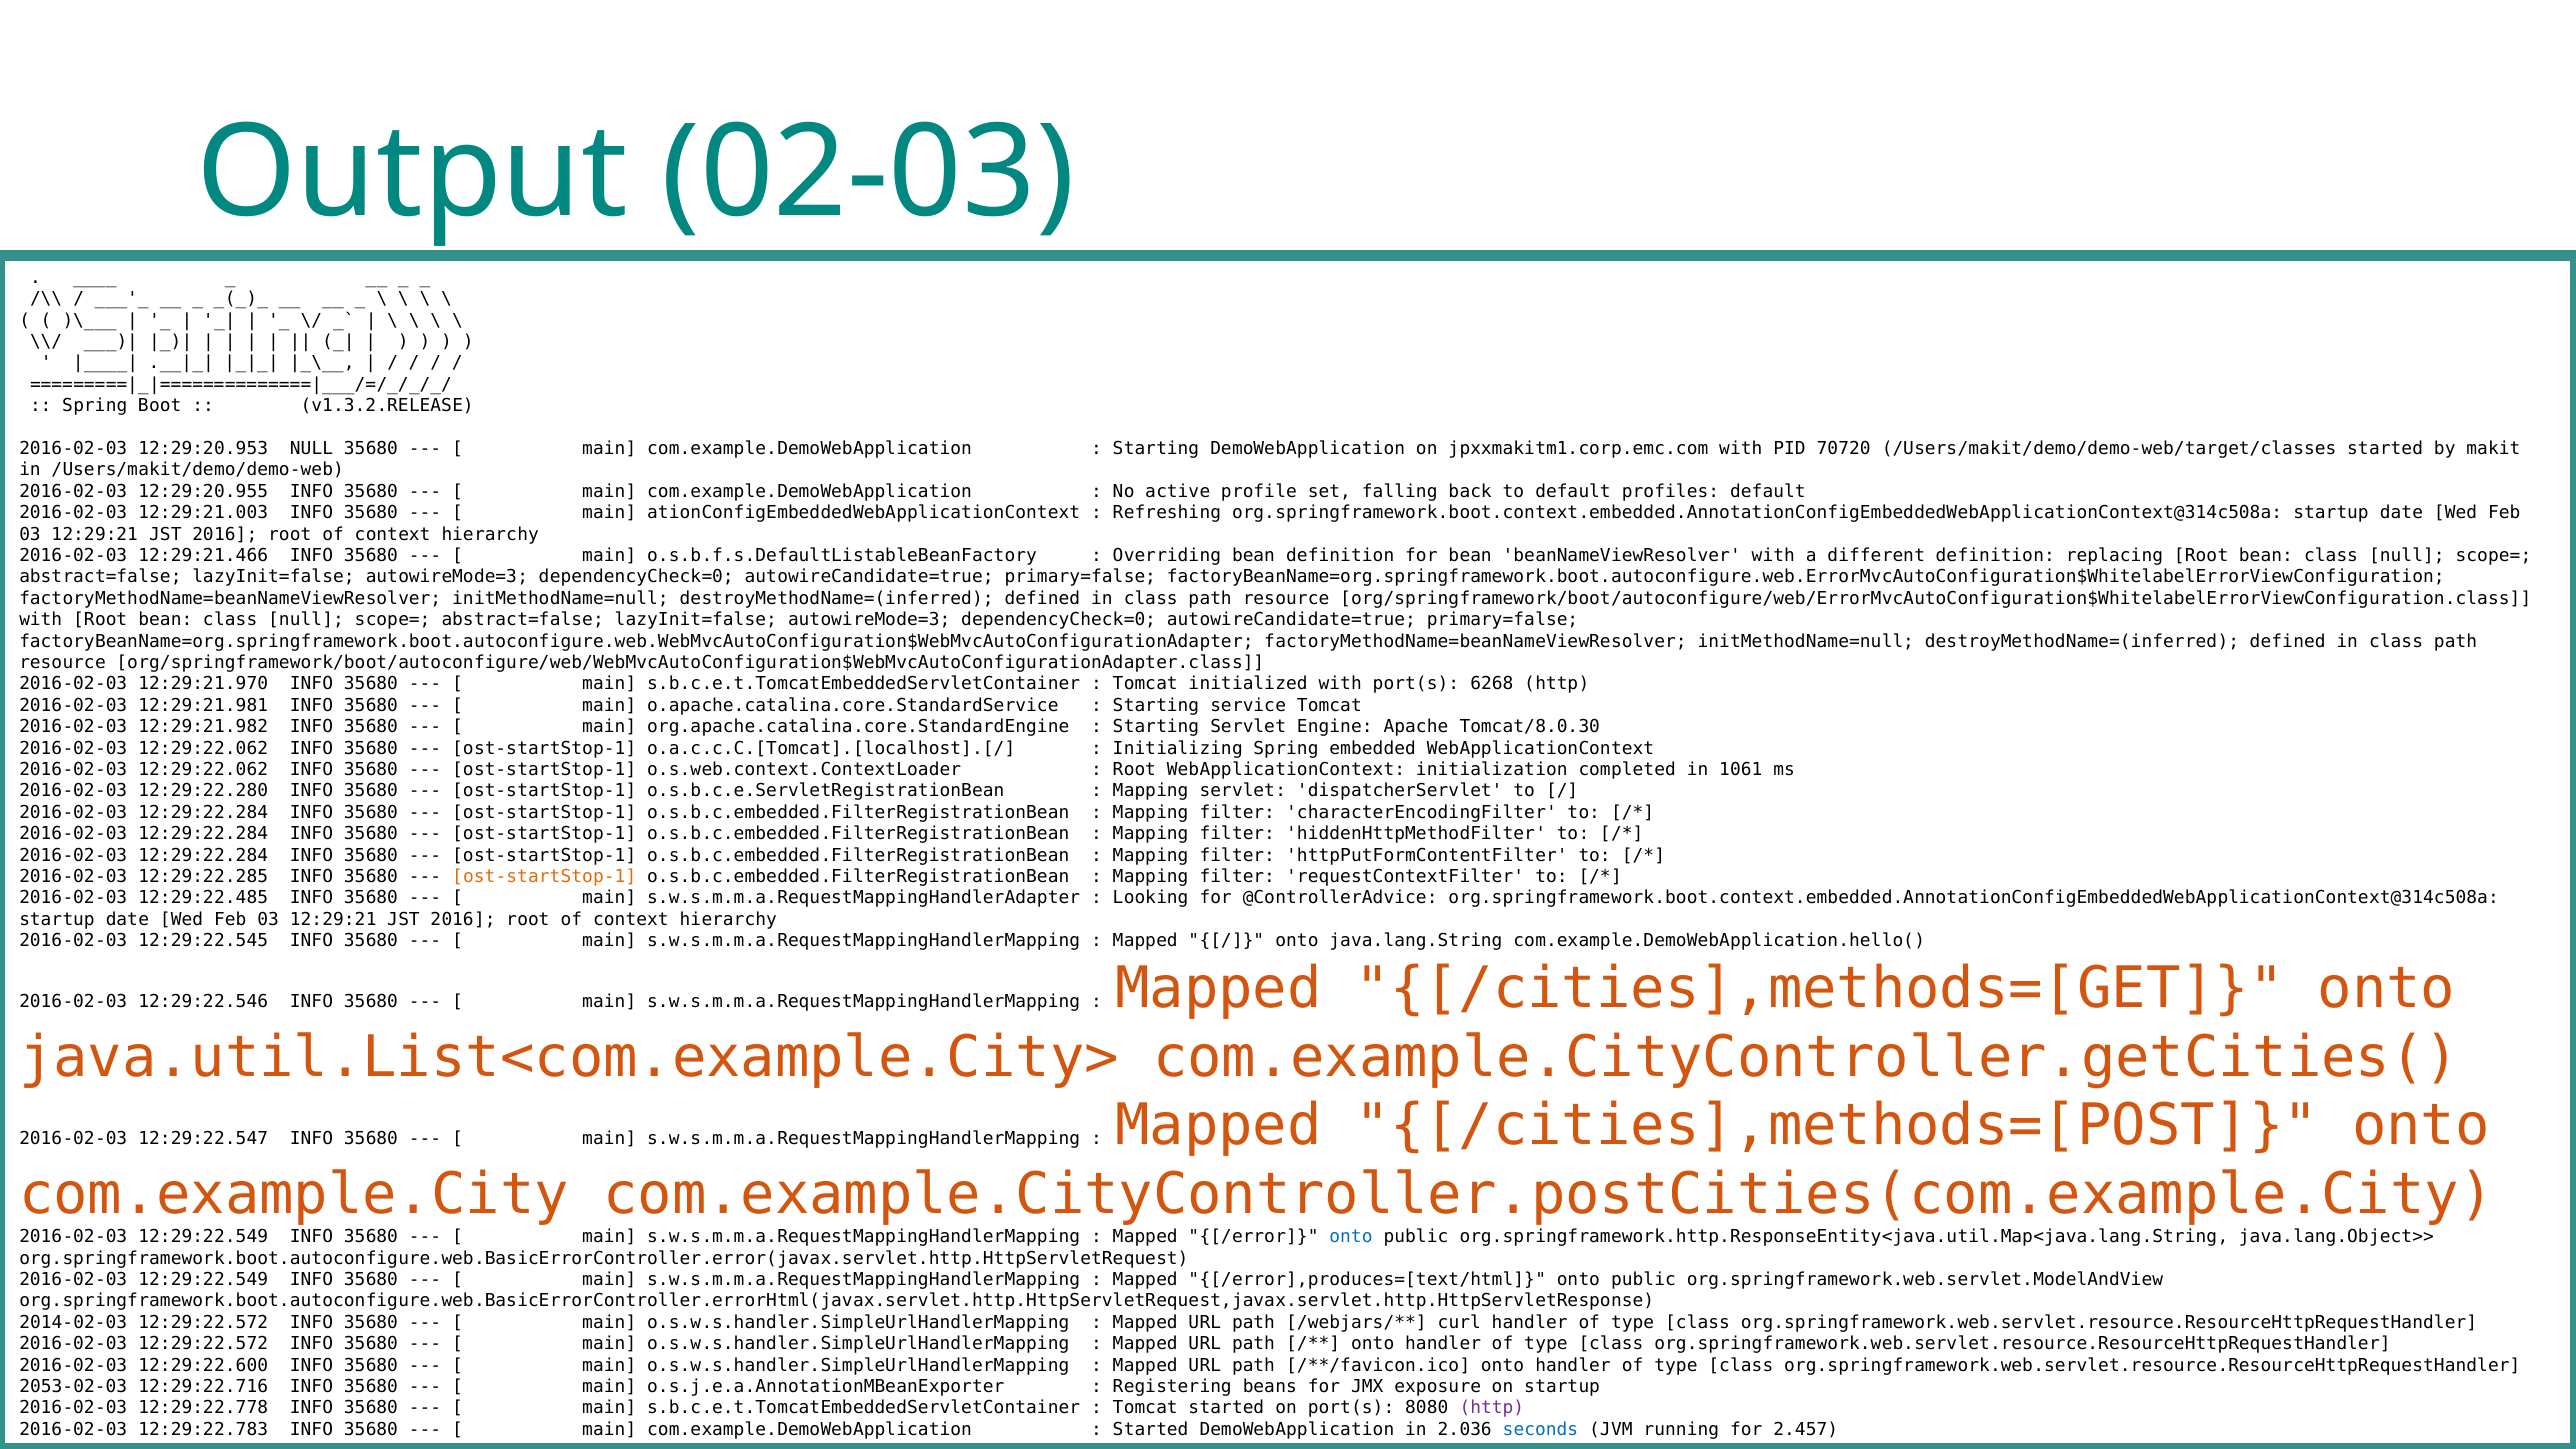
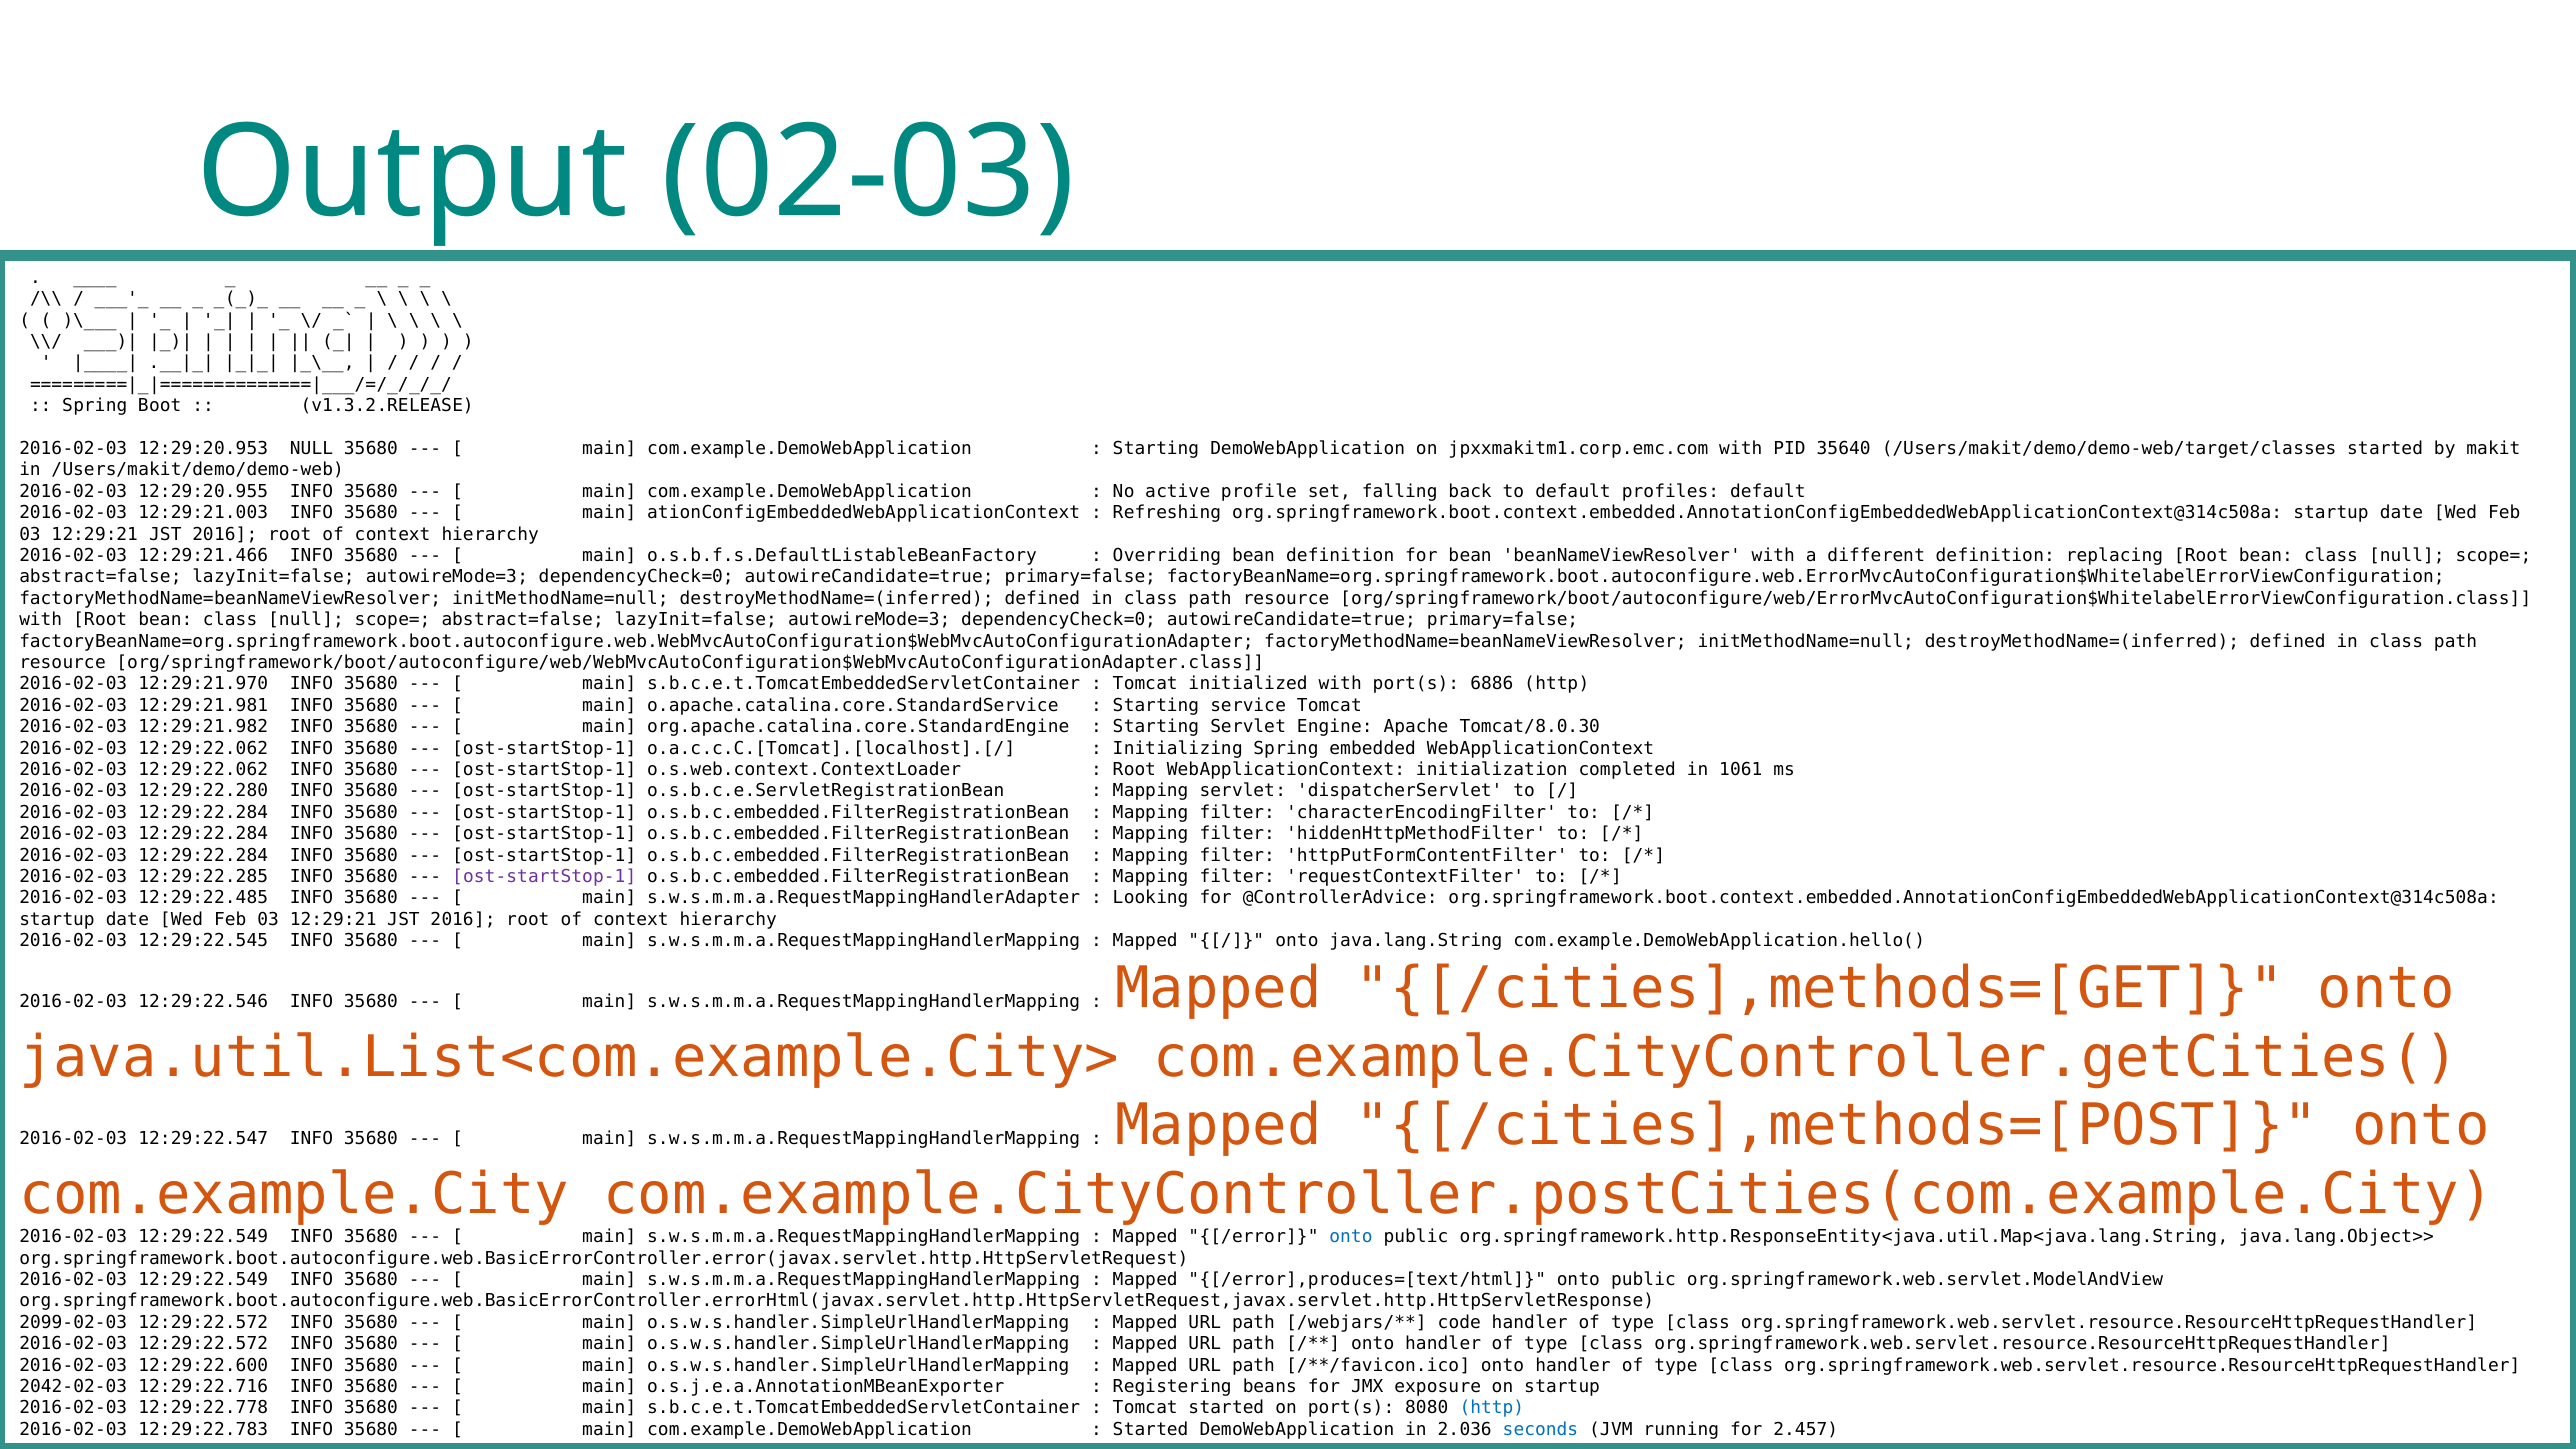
70720: 70720 -> 35640
6268: 6268 -> 6886
ost-startStop-1 at (544, 877) colour: orange -> purple
2014-02-03: 2014-02-03 -> 2099-02-03
curl: curl -> code
2053-02-03: 2053-02-03 -> 2042-02-03
http at (1492, 1408) colour: purple -> blue
